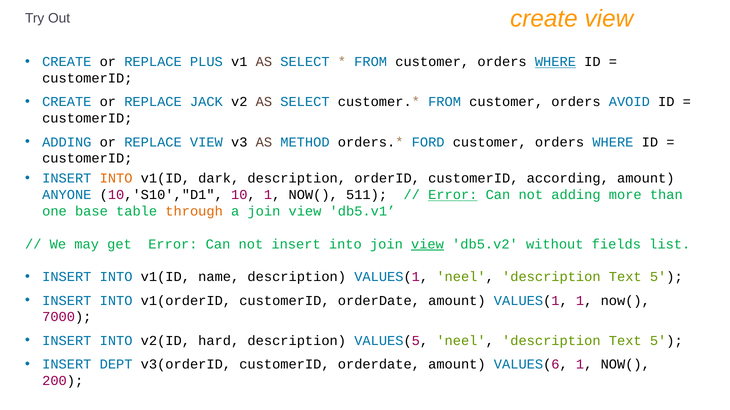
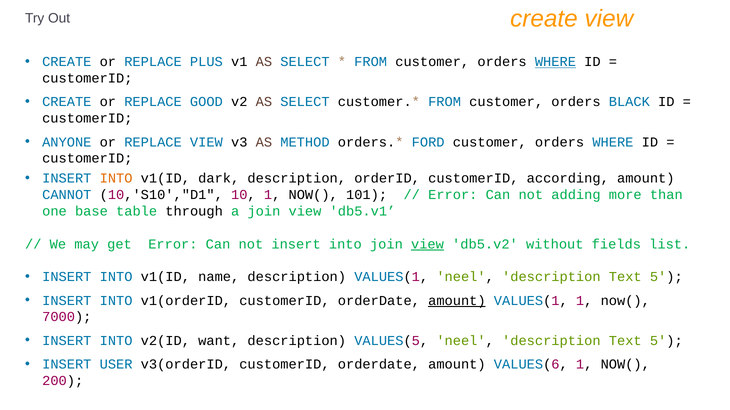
JACK: JACK -> GOOD
AVOID: AVOID -> BLACK
ADDING at (67, 142): ADDING -> ANYONE
ANYONE: ANYONE -> CANNOT
511: 511 -> 101
Error at (453, 195) underline: present -> none
through colour: orange -> black
amount at (457, 301) underline: none -> present
hard: hard -> want
DEPT: DEPT -> USER
